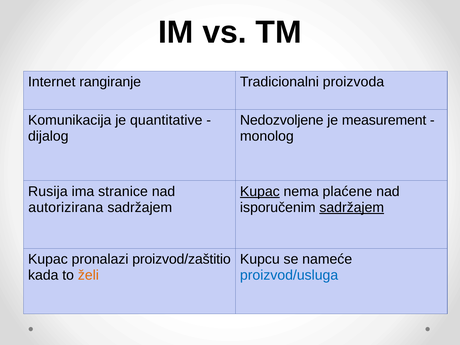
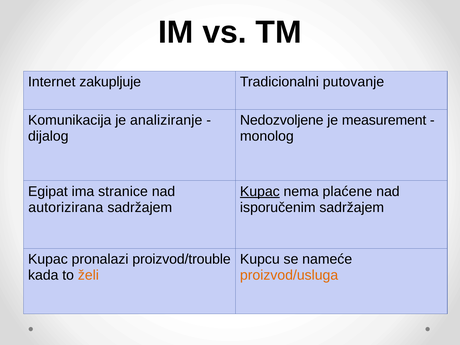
rangiranje: rangiranje -> zakupljuje
proizvoda: proizvoda -> putovanje
quantitative: quantitative -> analiziranje
Rusija: Rusija -> Egipat
sadržajem at (352, 207) underline: present -> none
proizvod/zaštitio: proizvod/zaštitio -> proizvod/trouble
proizvod/usluga colour: blue -> orange
